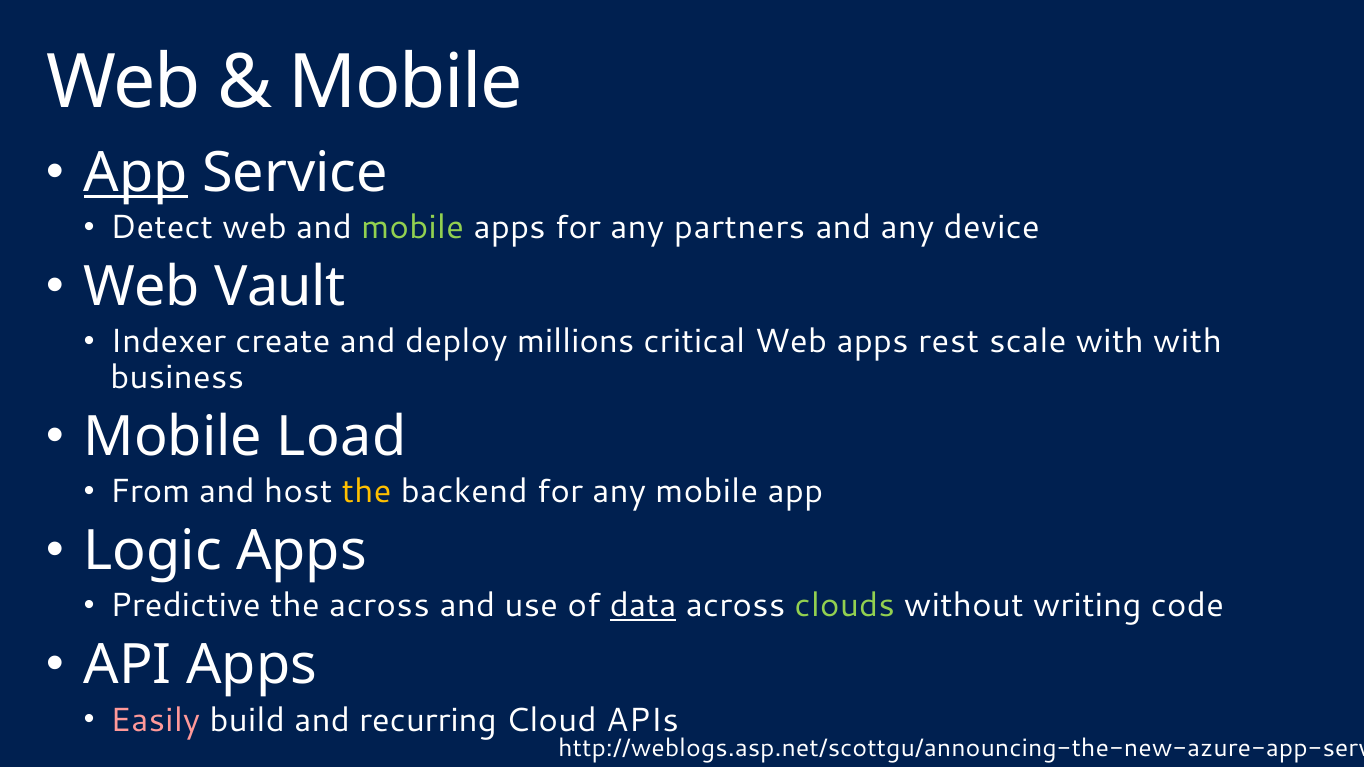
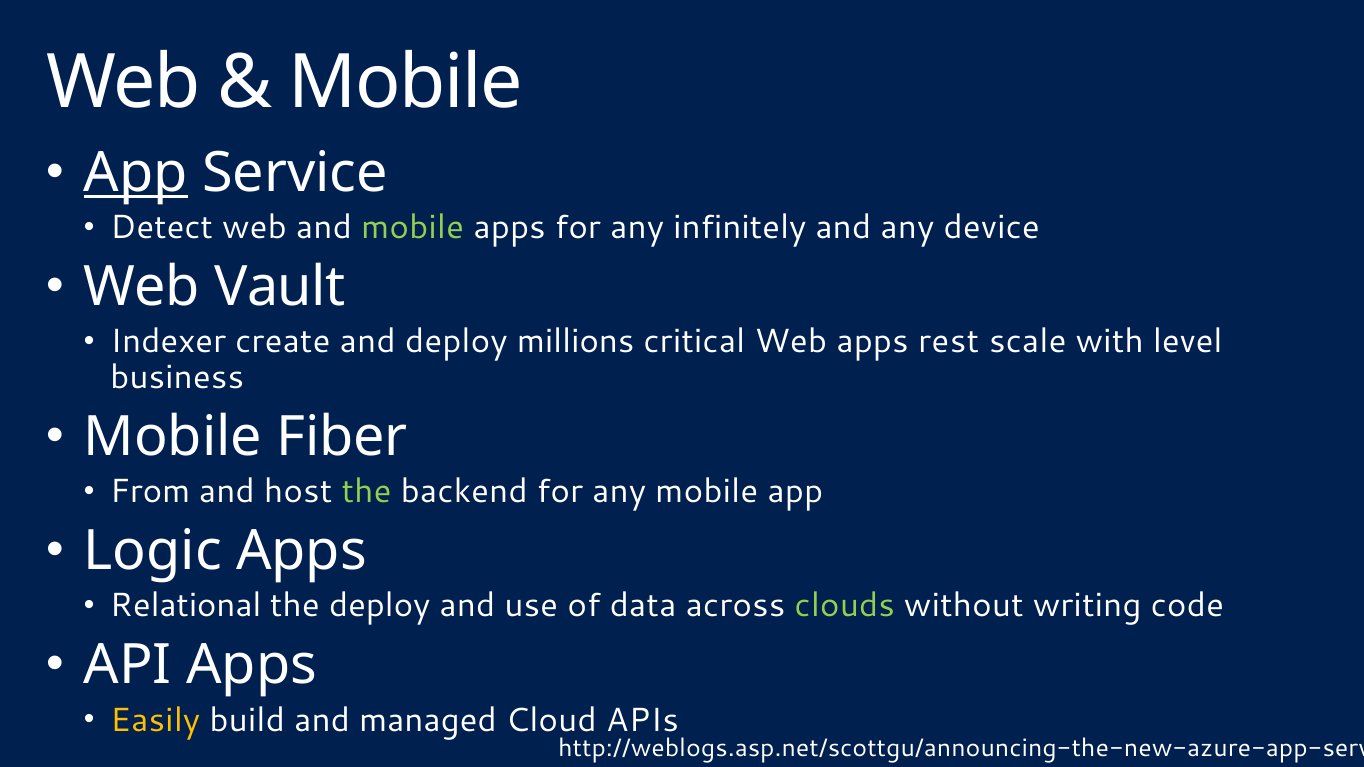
partners: partners -> infinitely
with with: with -> level
Load: Load -> Fiber
the at (367, 492) colour: yellow -> light green
Predictive: Predictive -> Relational
the across: across -> deploy
data underline: present -> none
Easily colour: pink -> yellow
recurring: recurring -> managed
